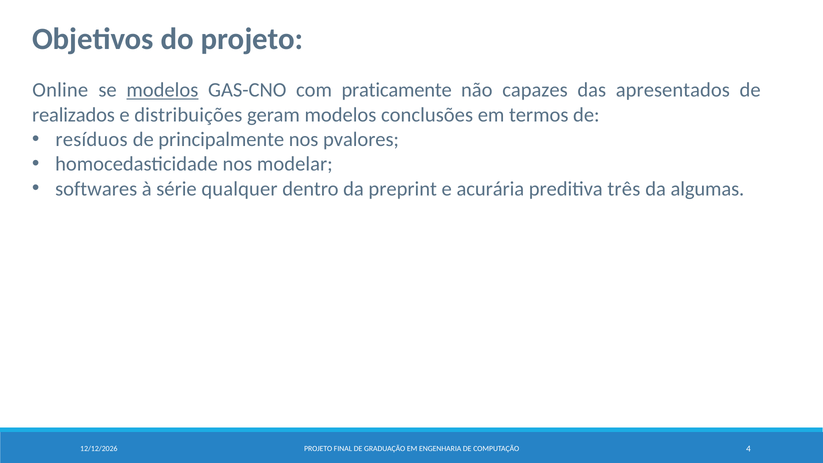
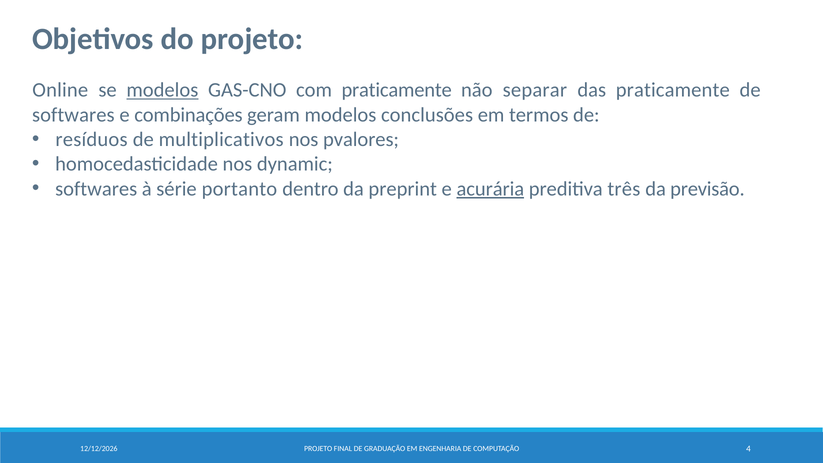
capazes: capazes -> separar
das apresentados: apresentados -> praticamente
realizados at (73, 115): realizados -> softwares
distribuições: distribuições -> combinações
principalmente: principalmente -> multiplicativos
modelar: modelar -> dynamic
qualquer: qualquer -> portanto
acurária underline: none -> present
algumas: algumas -> previsão
